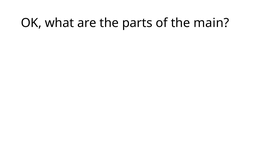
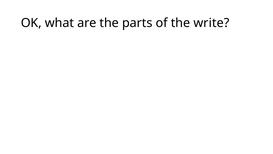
main: main -> write
